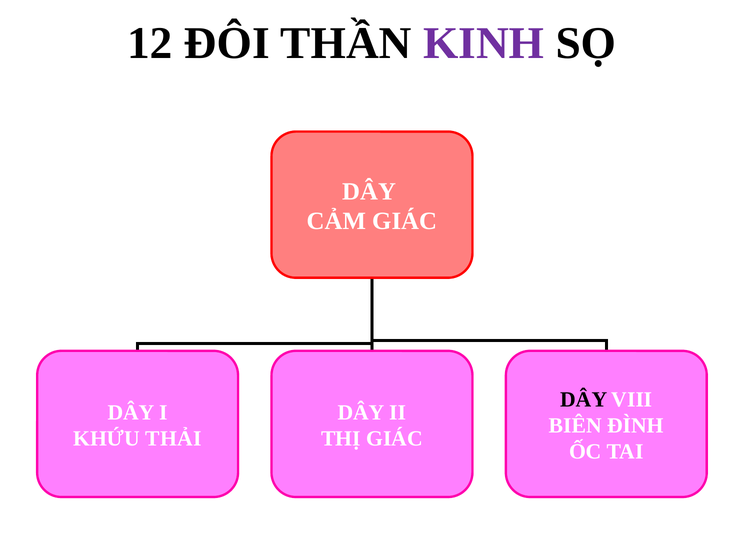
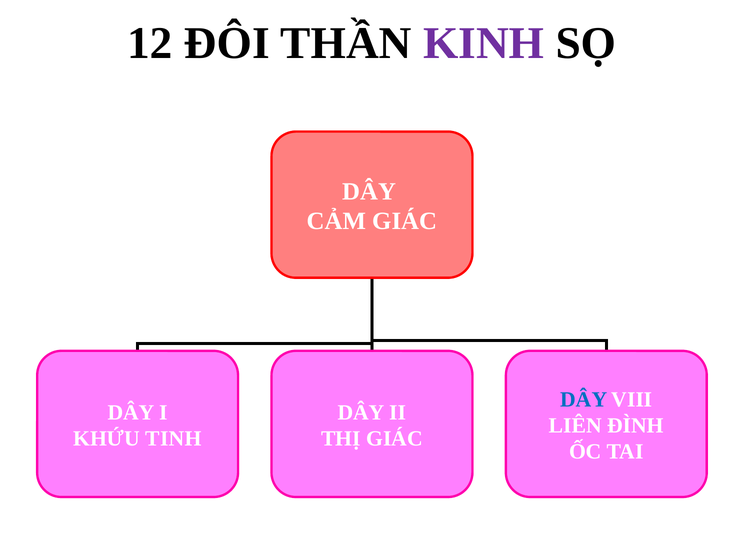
DÂY at (584, 399) colour: black -> blue
BIÊN: BIÊN -> LIÊN
THẢI: THẢI -> TINH
